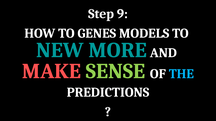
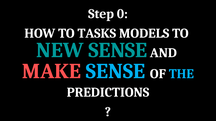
9: 9 -> 0
GENES: GENES -> TASKS
NEW MORE: MORE -> SENSE
SENSE at (116, 71) colour: light green -> light blue
